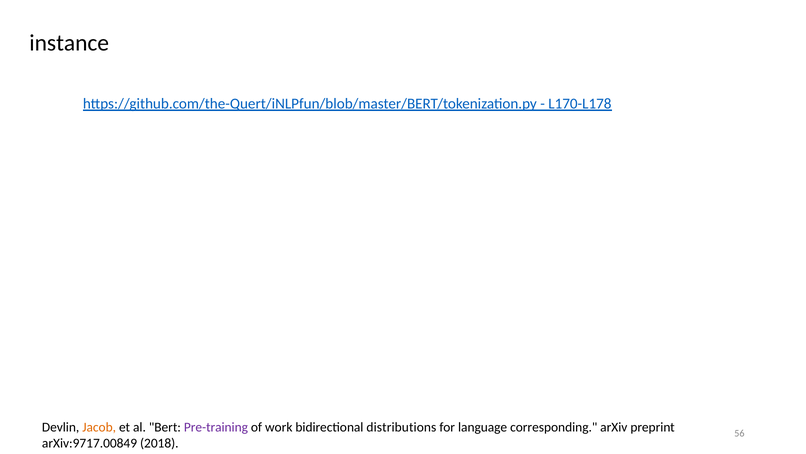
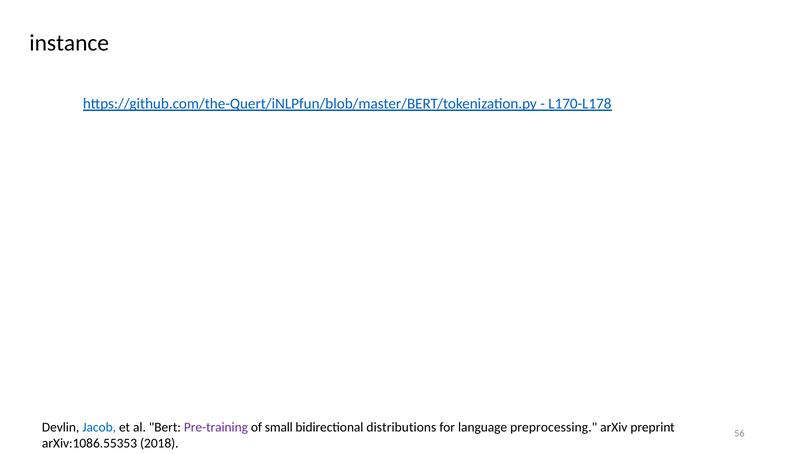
Jacob colour: orange -> blue
work: work -> small
corresponding: corresponding -> preprocessing
arXiv:9717.00849: arXiv:9717.00849 -> arXiv:1086.55353
